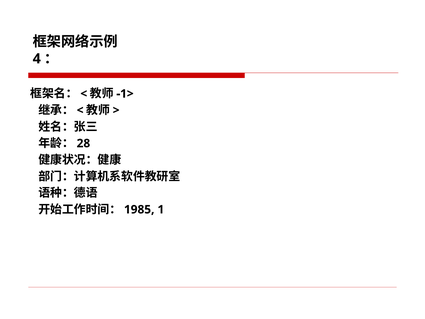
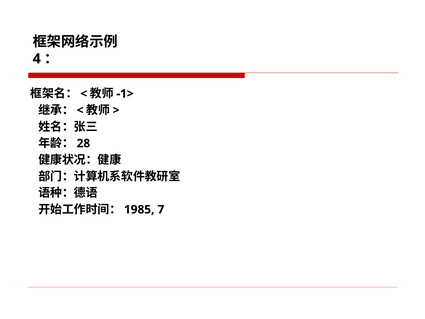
1: 1 -> 7
